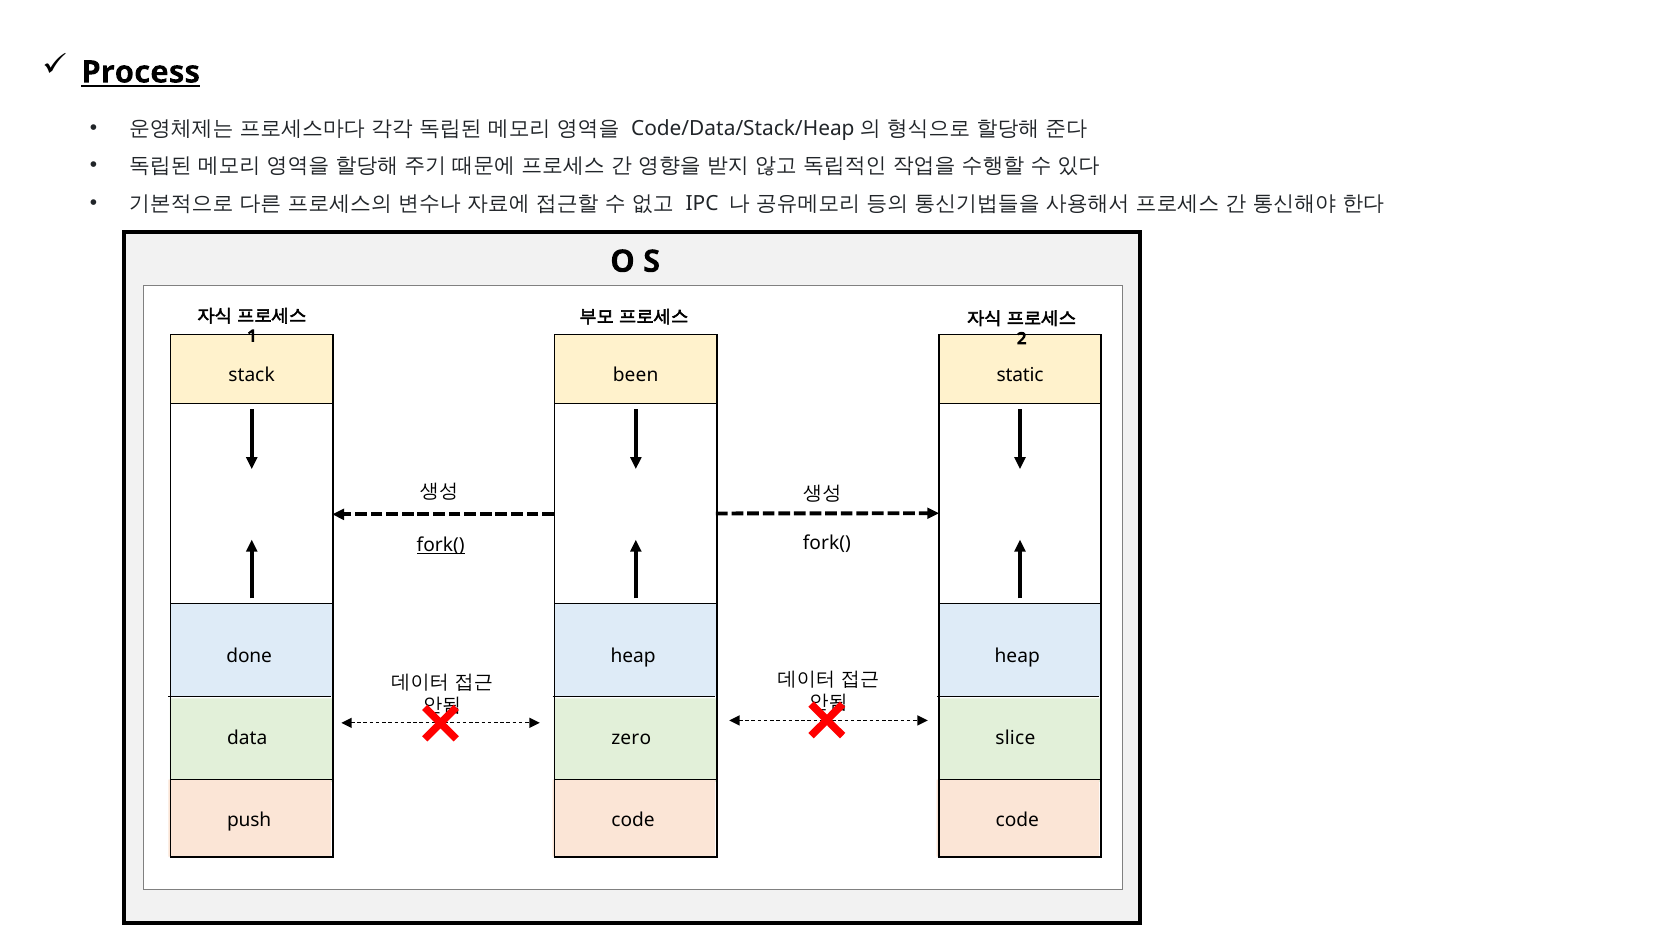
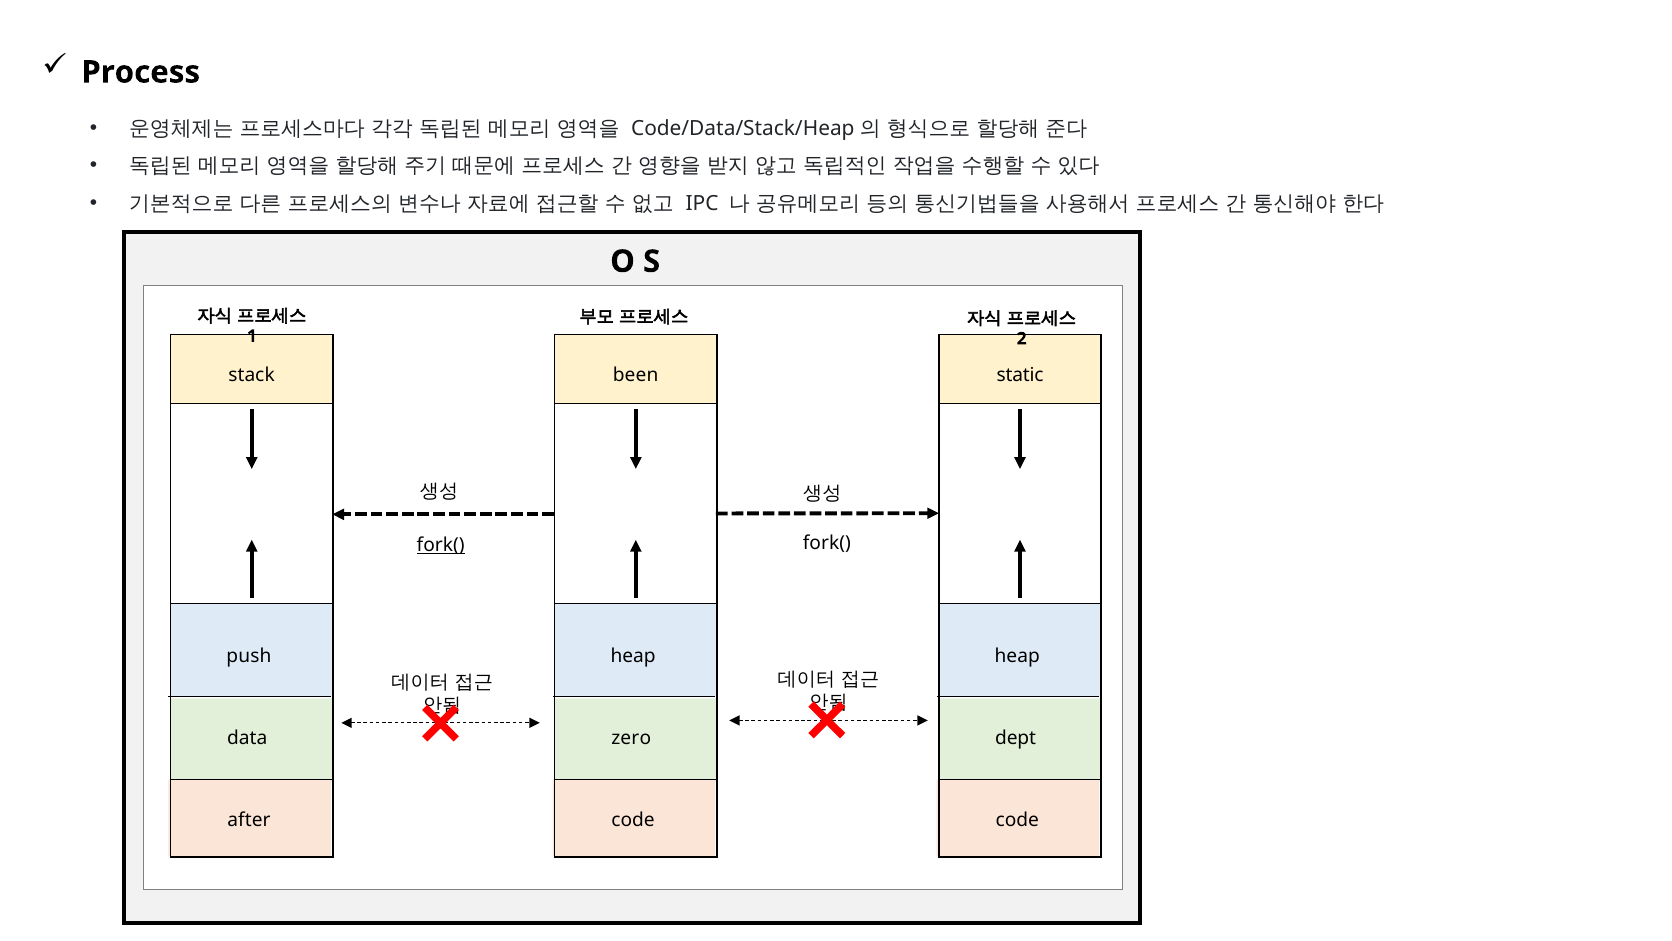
Process underline: present -> none
done: done -> push
slice: slice -> dept
push: push -> after
